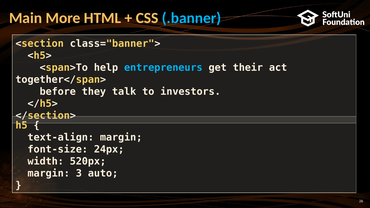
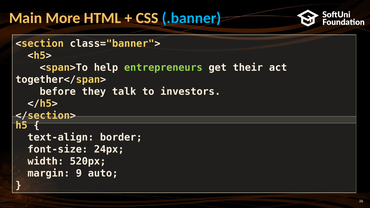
entrepreneurs colour: light blue -> light green
text-align margin: margin -> border
3: 3 -> 9
